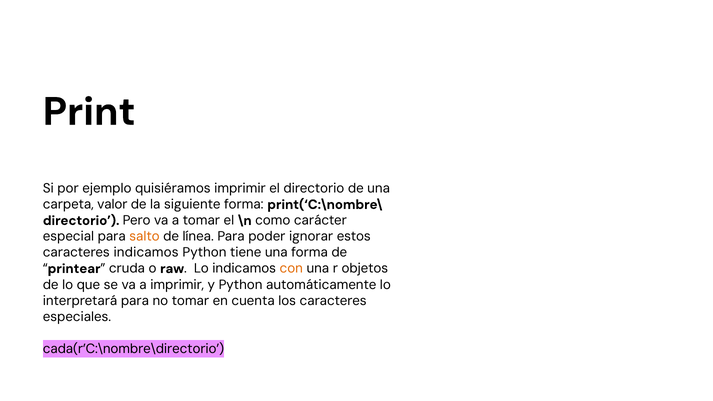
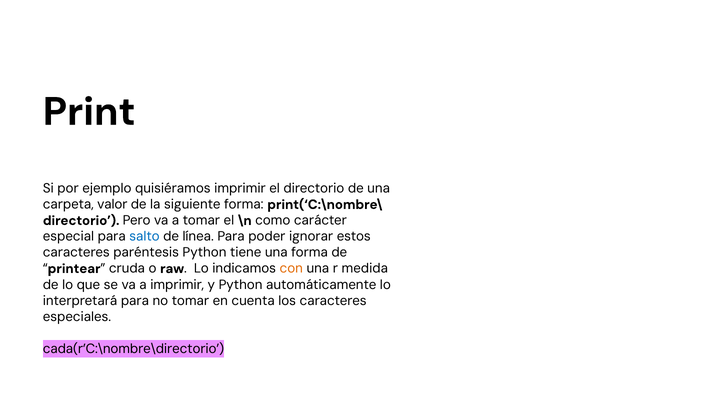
salto colour: orange -> blue
caracteres indicamos: indicamos -> paréntesis
objetos: objetos -> medida
